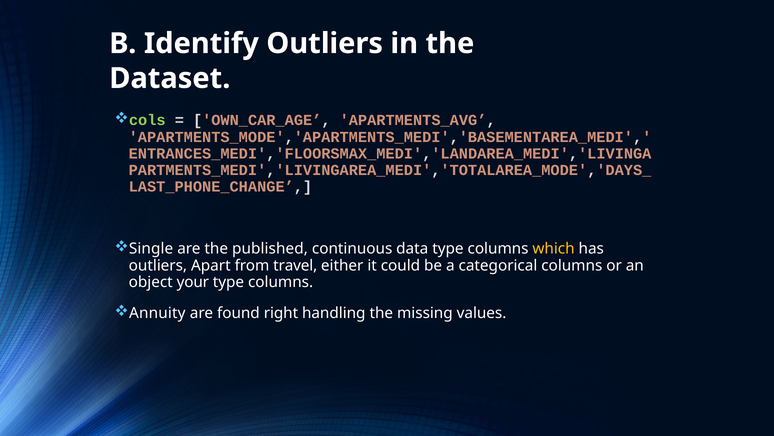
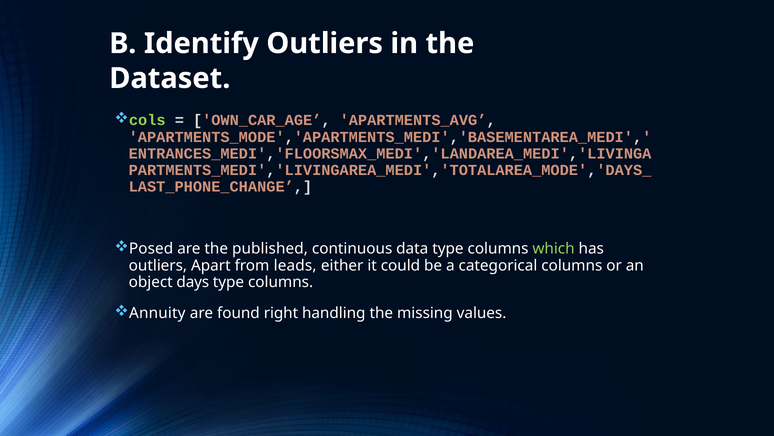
Single: Single -> Posed
which colour: yellow -> light green
travel: travel -> leads
your: your -> days
